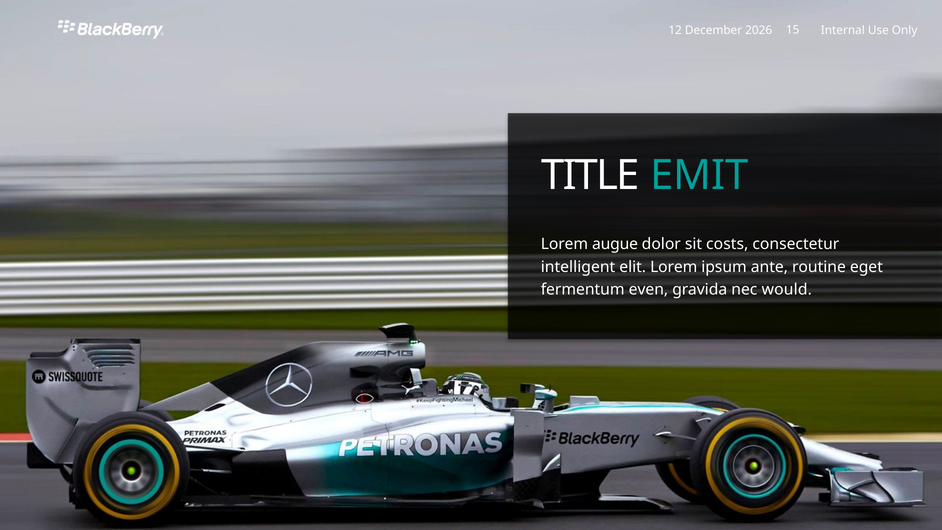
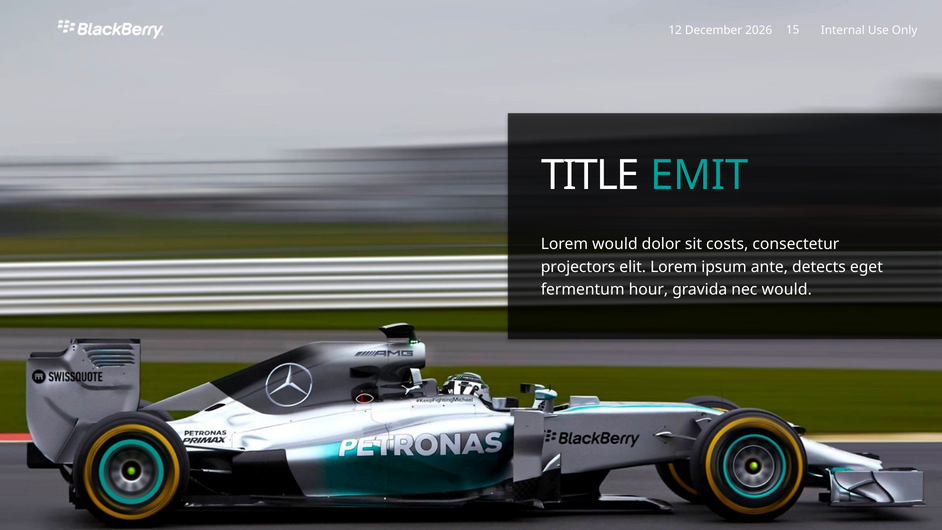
Lorem augue: augue -> would
intelligent: intelligent -> projectors
routine: routine -> detects
even: even -> hour
